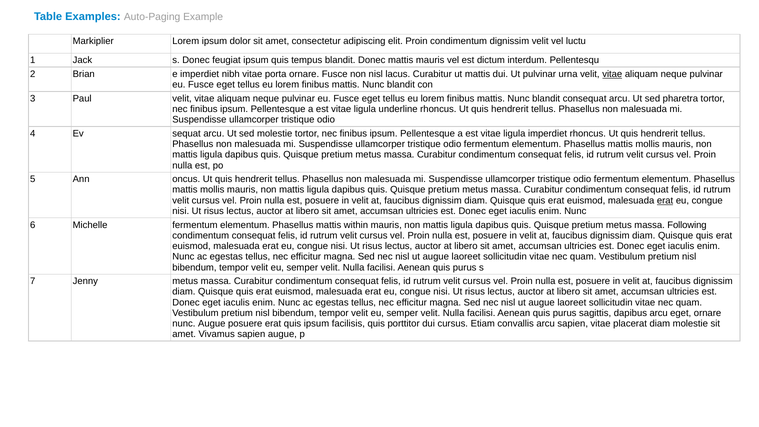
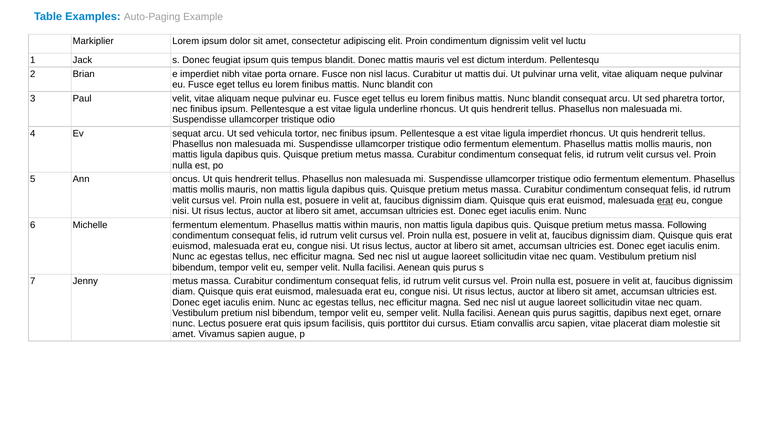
vitae at (612, 74) underline: present -> none
sed molestie: molestie -> vehicula
dapibus arcu: arcu -> next
nunc Augue: Augue -> Lectus
